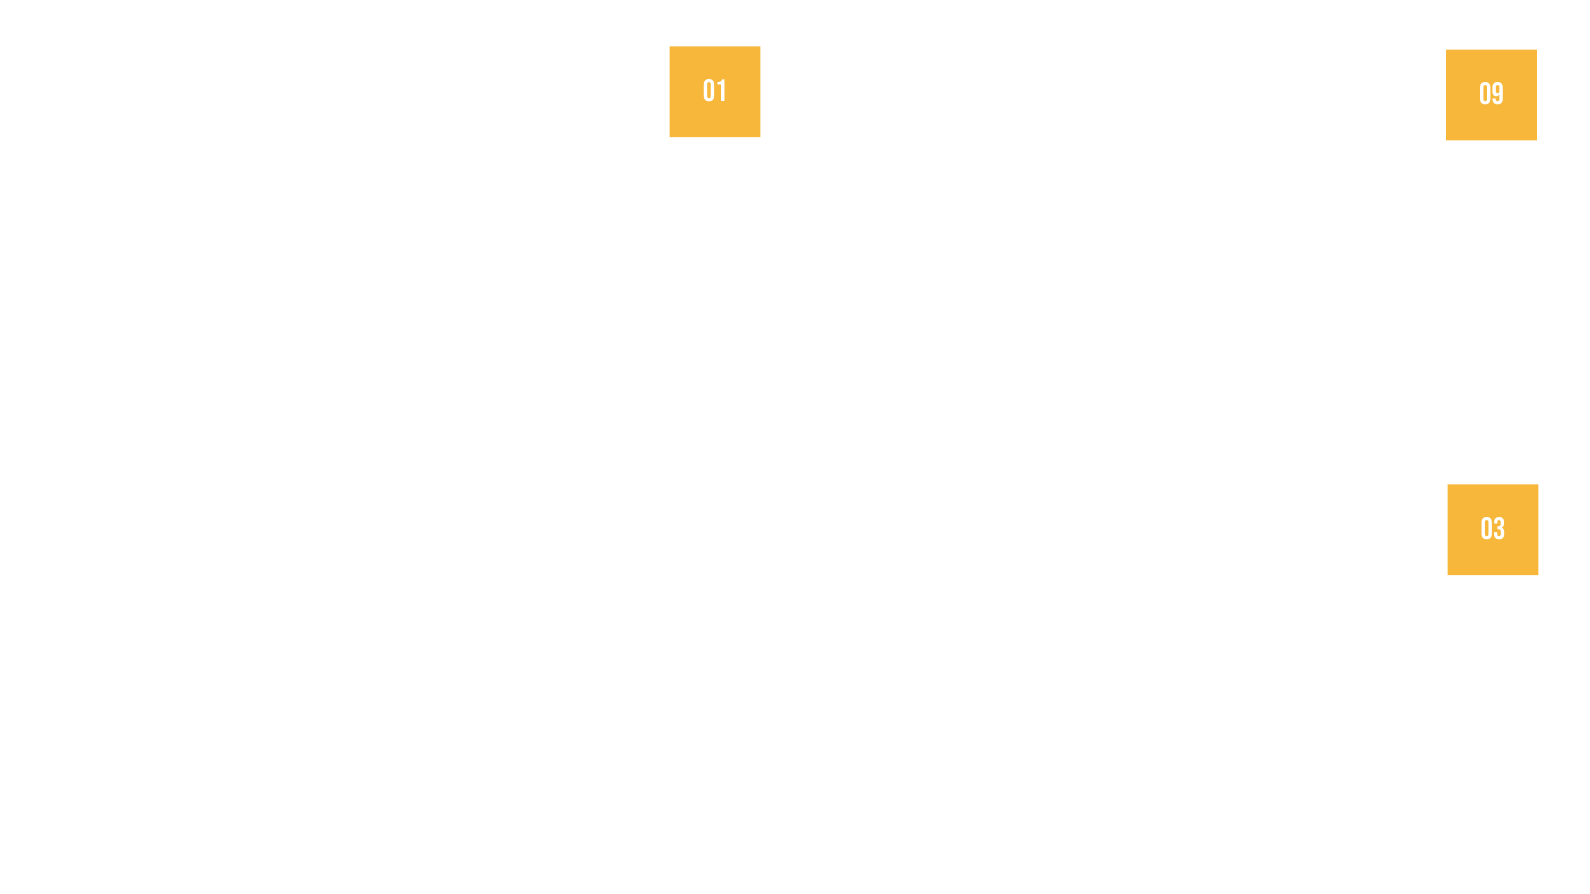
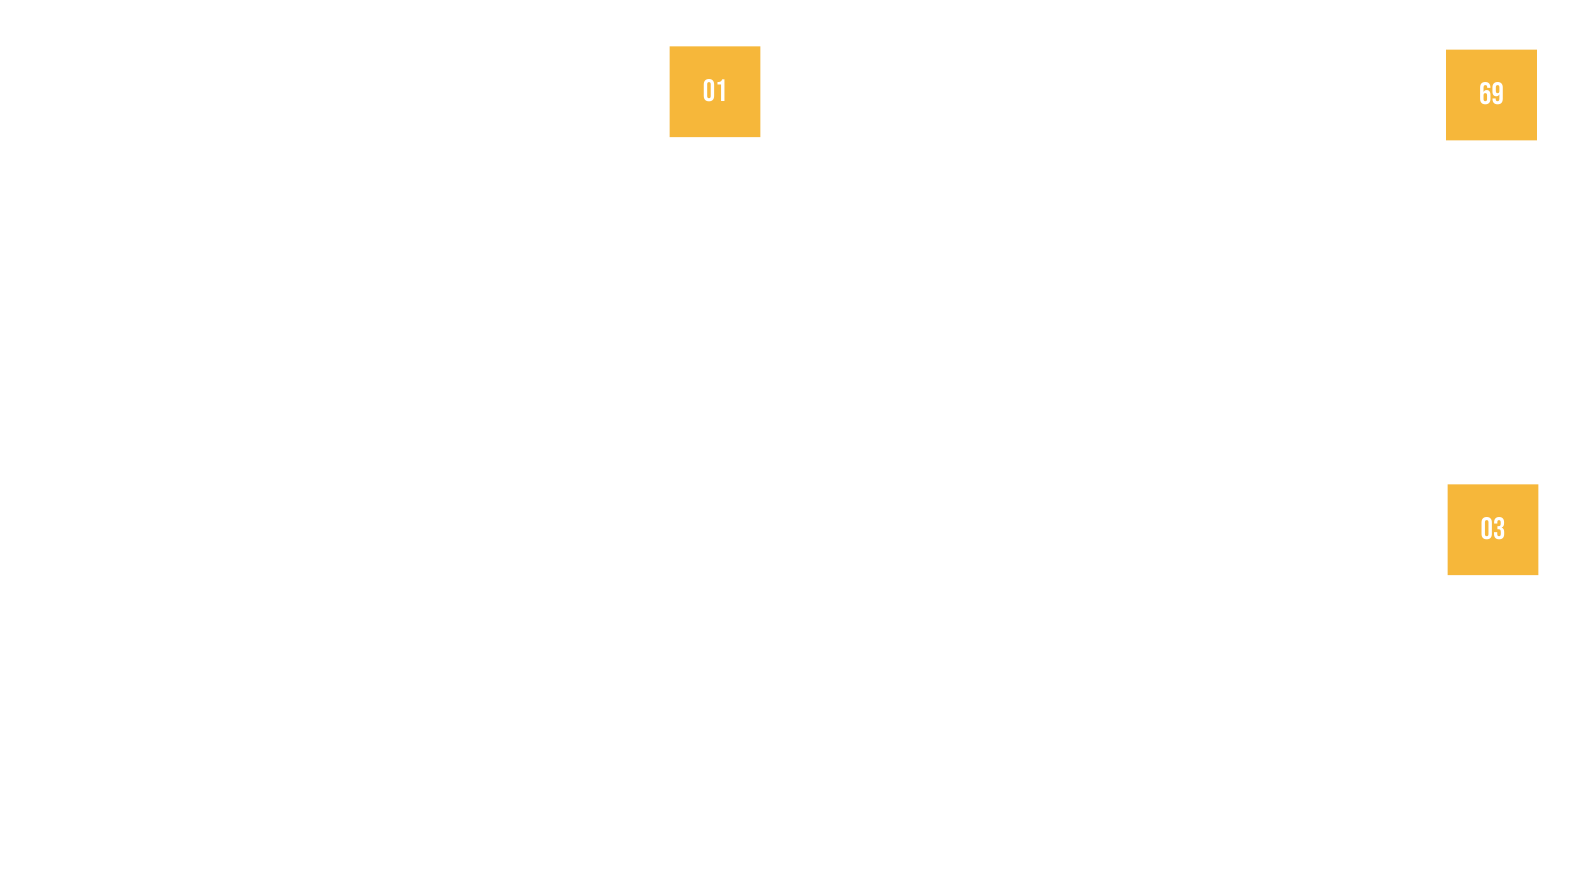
09: 09 -> 69
